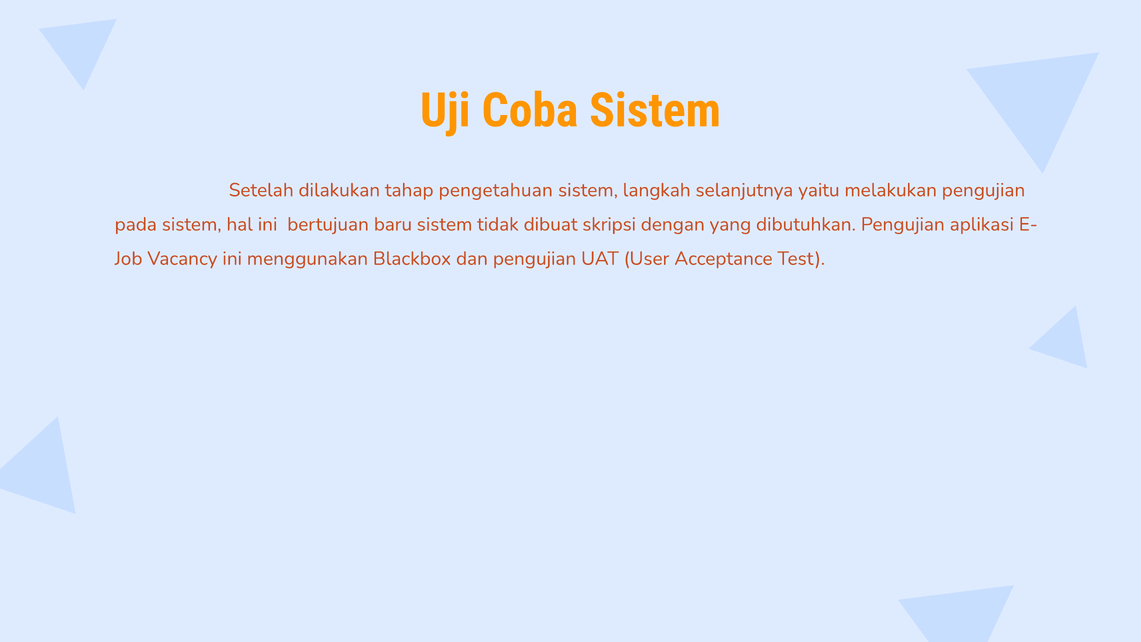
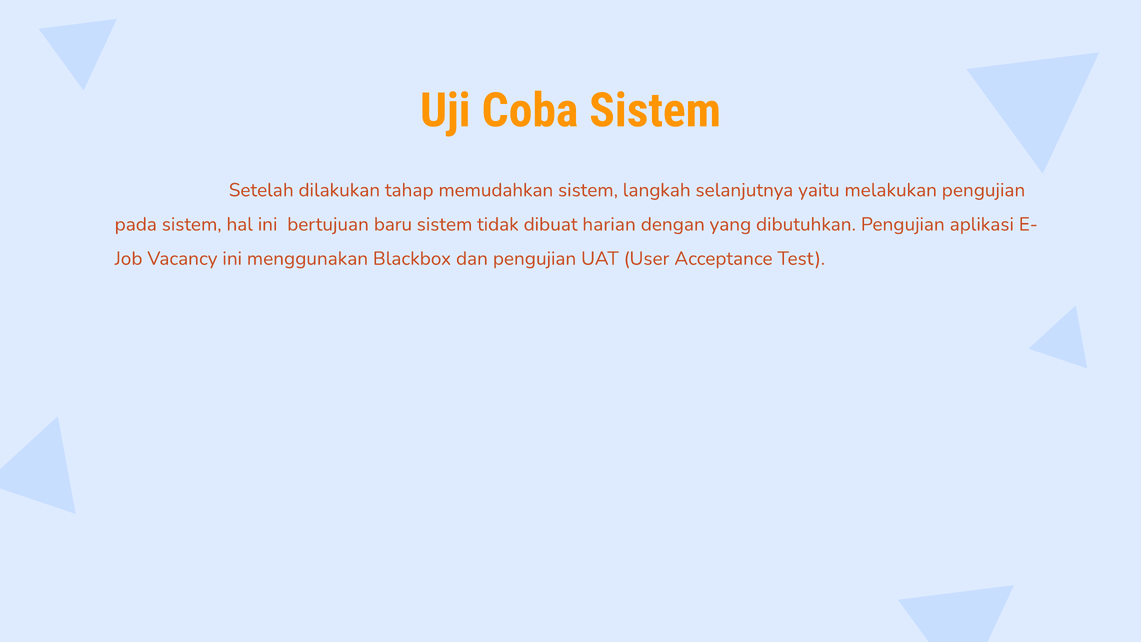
pengetahuan: pengetahuan -> memudahkan
skripsi: skripsi -> harian
